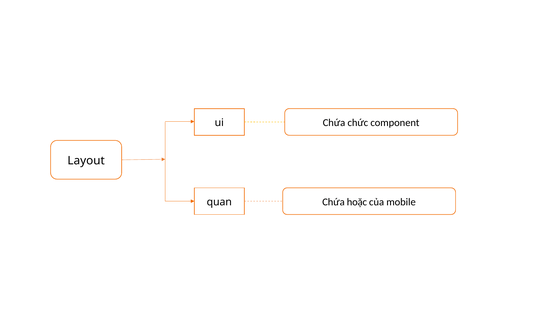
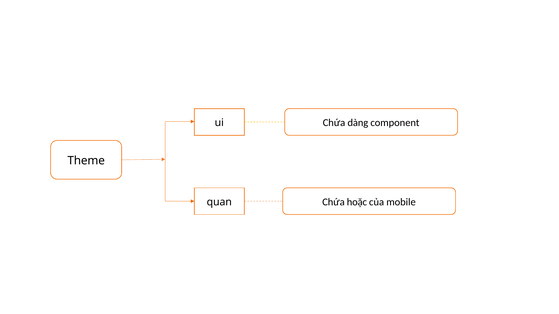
chức: chức -> dàng
Layout: Layout -> Theme
